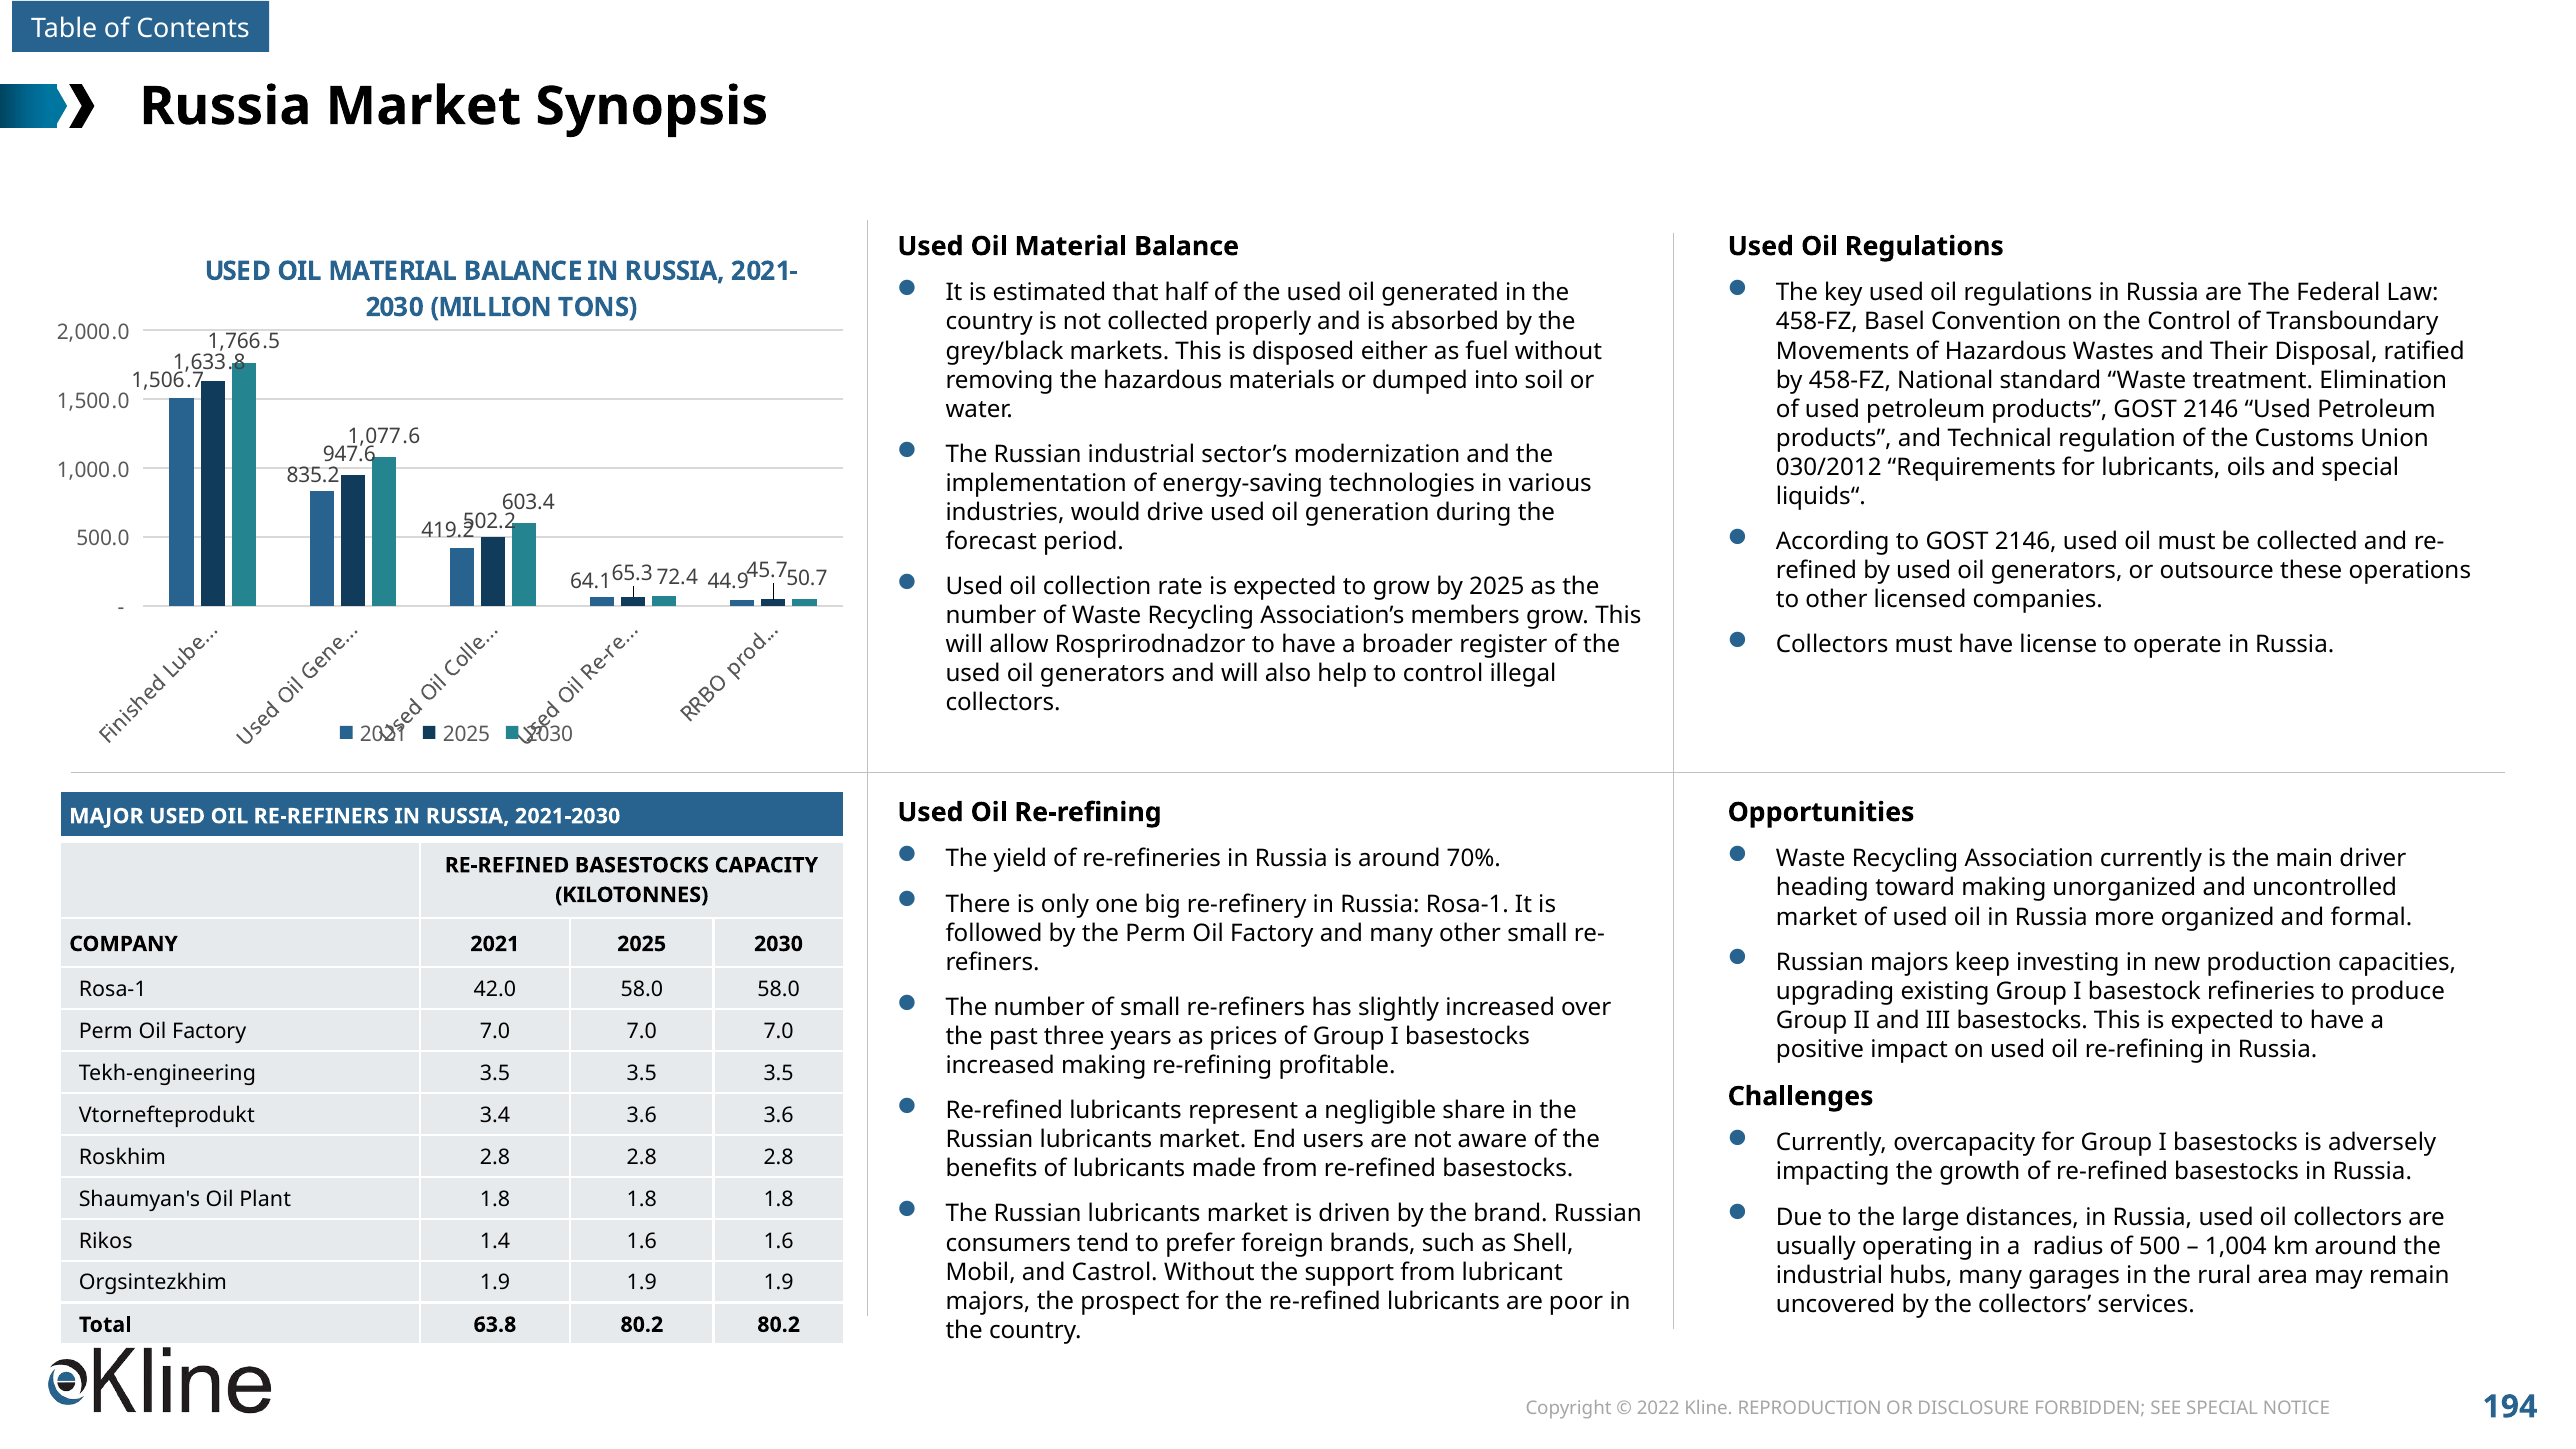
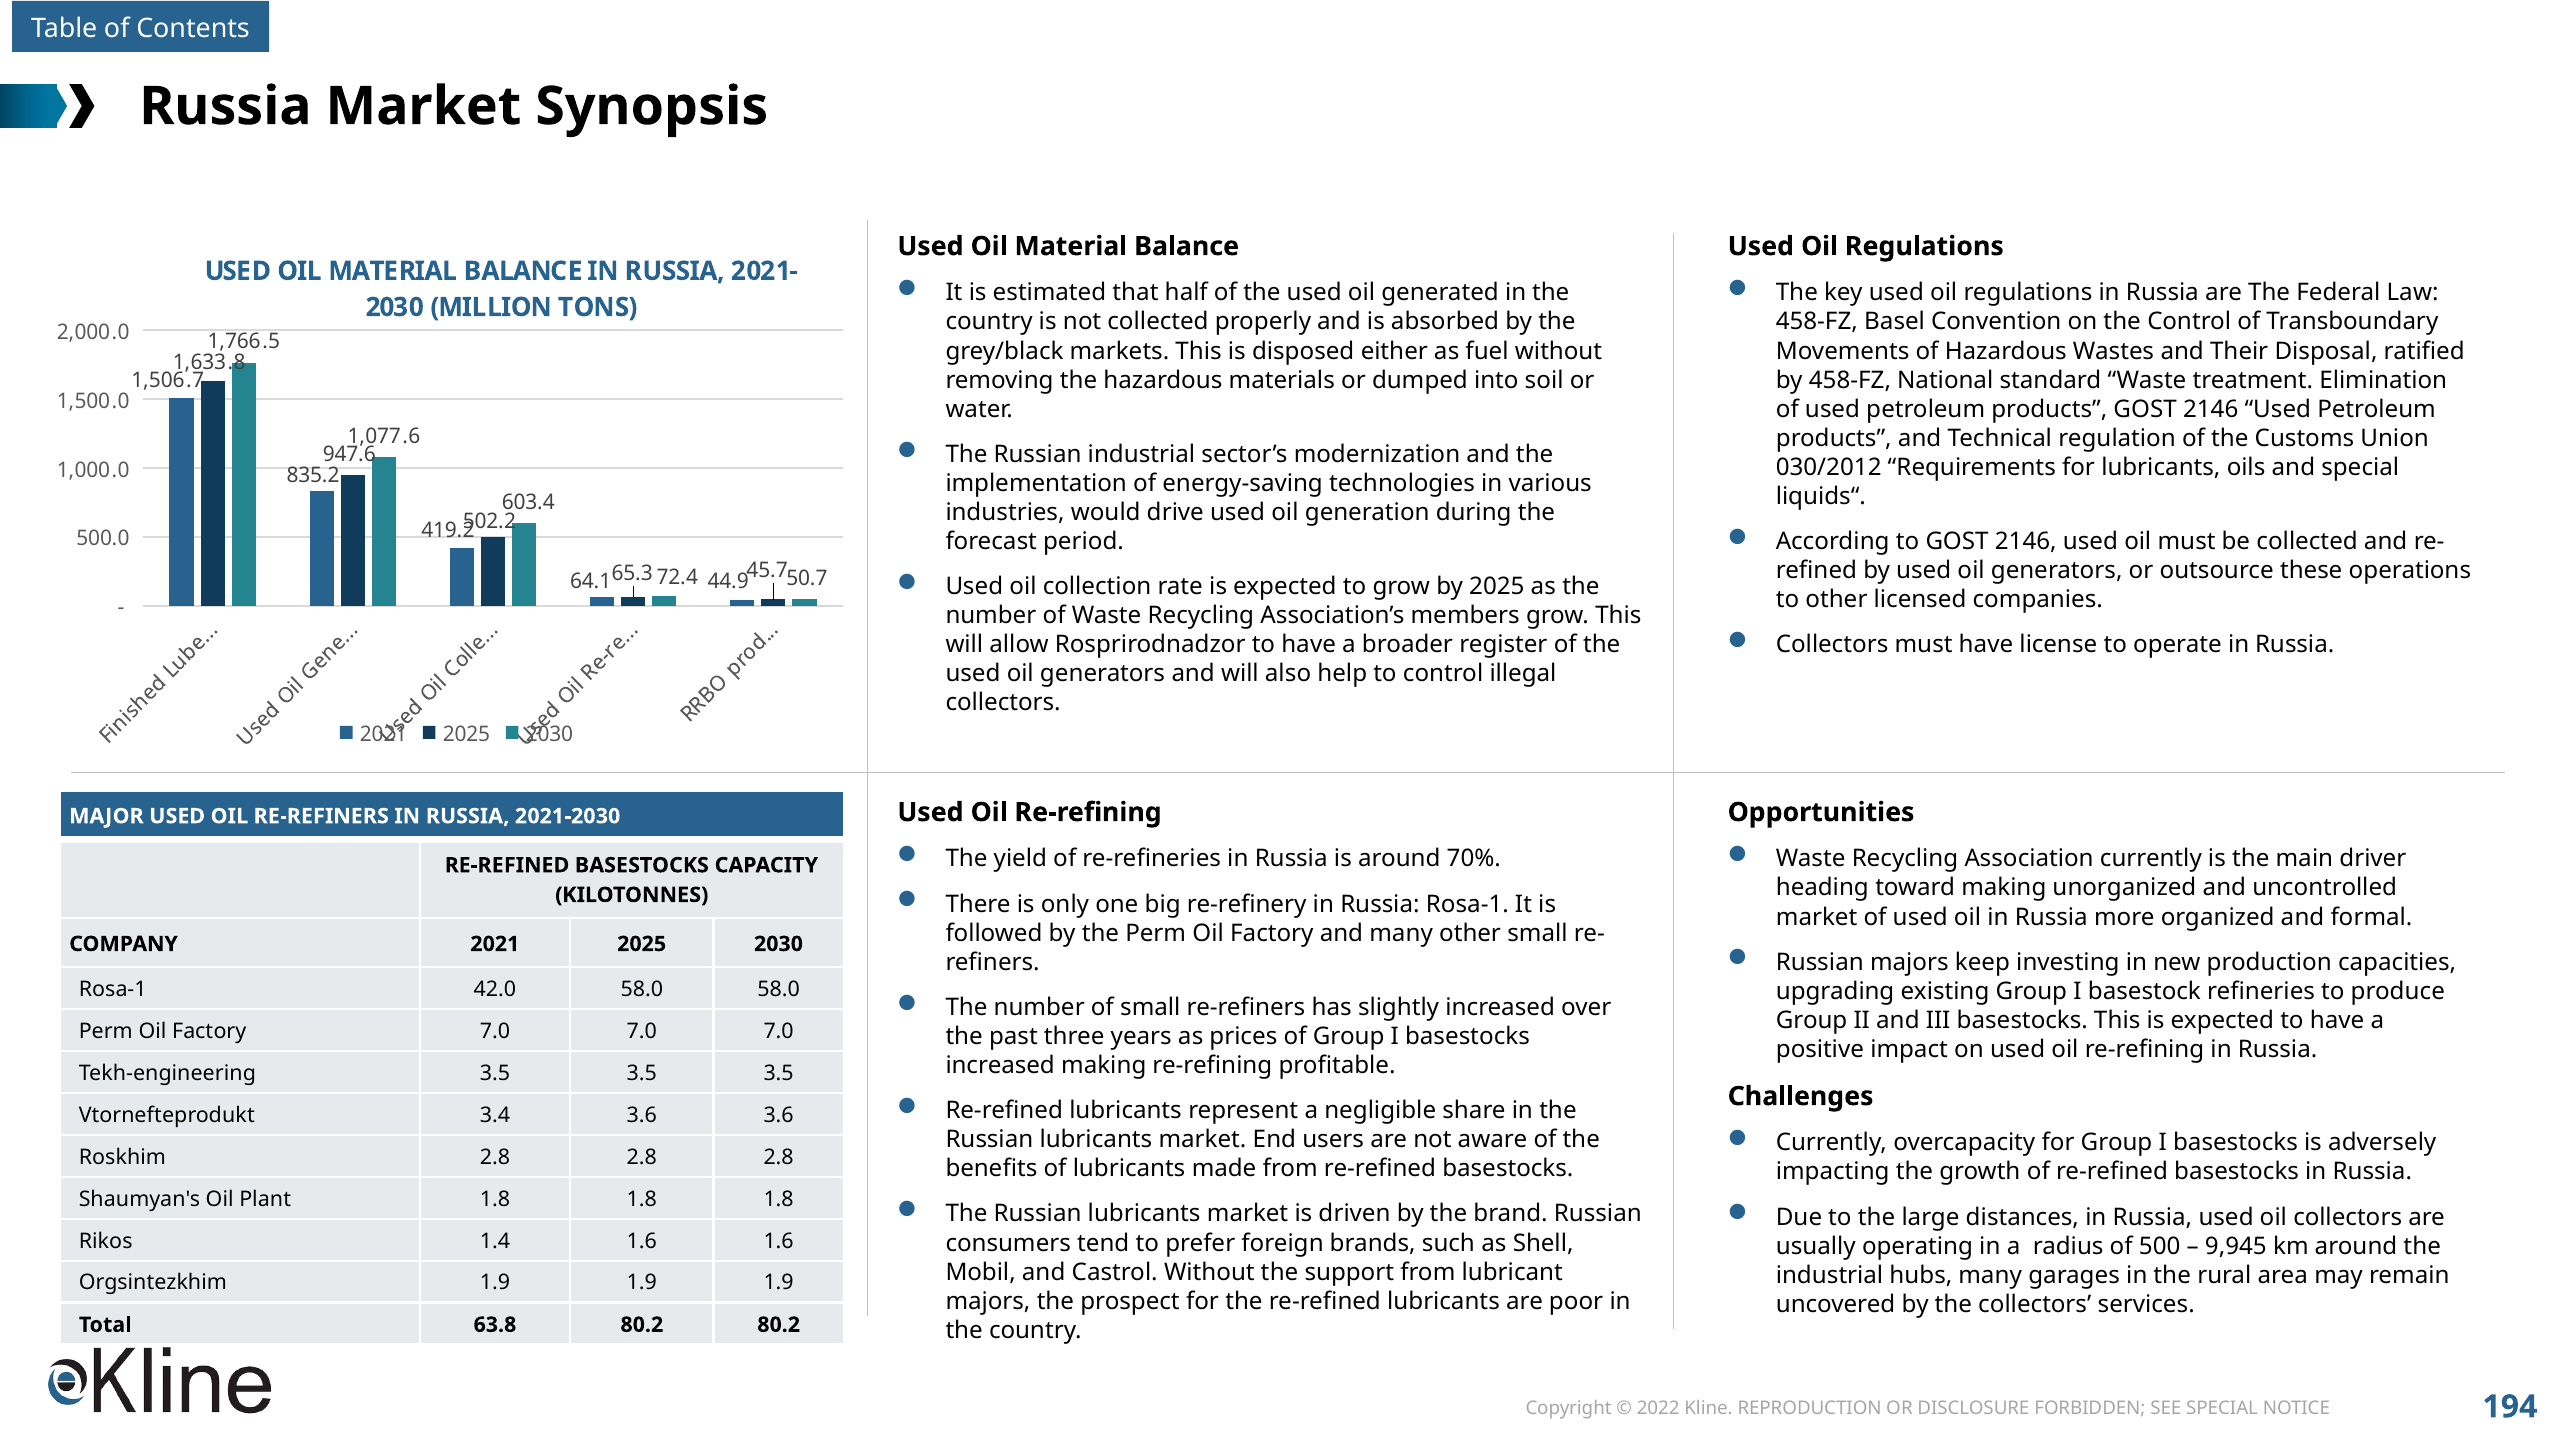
1,004: 1,004 -> 9,945
